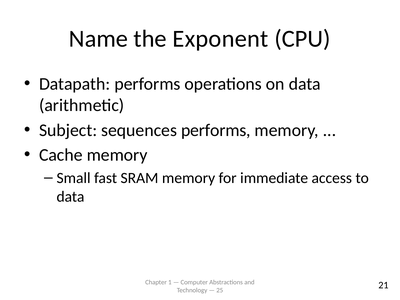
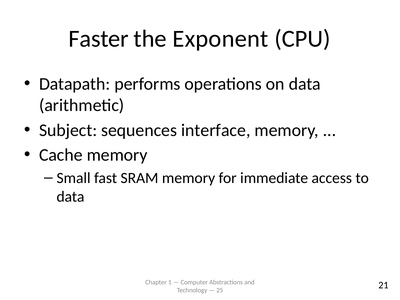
Name: Name -> Faster
sequences performs: performs -> interface
